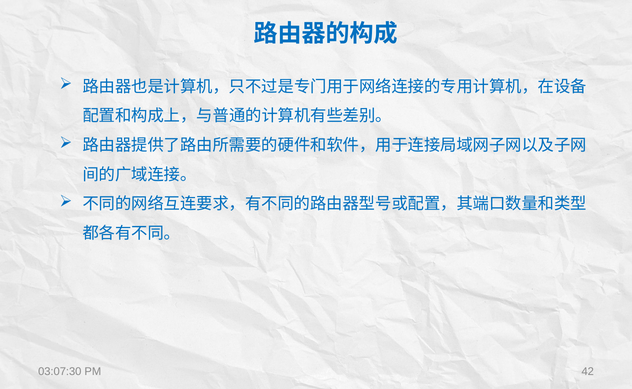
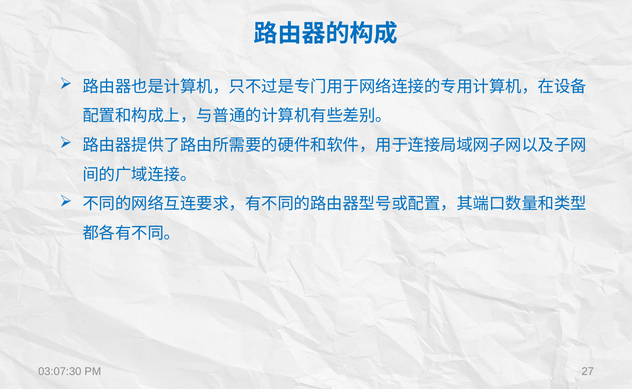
42: 42 -> 27
